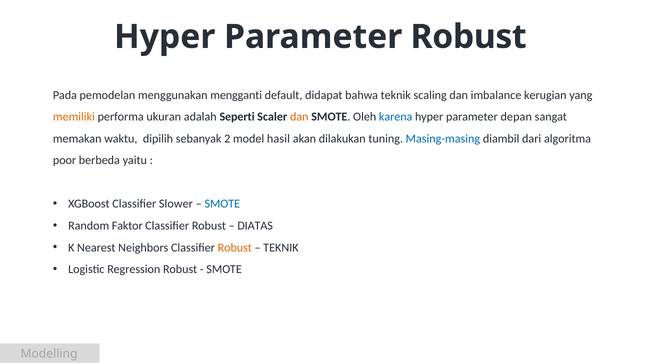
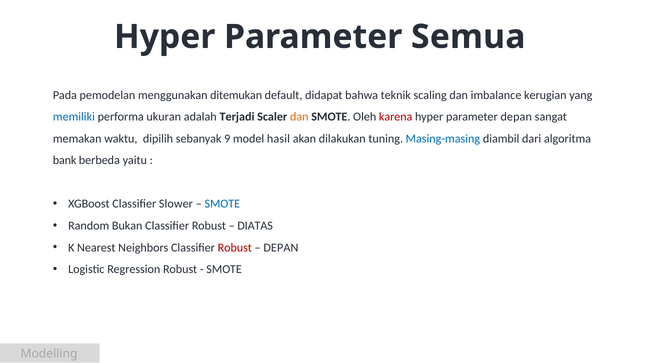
Parameter Robust: Robust -> Semua
mengganti: mengganti -> ditemukan
memiliki colour: orange -> blue
Seperti: Seperti -> Terjadi
karena colour: blue -> red
2: 2 -> 9
poor: poor -> bank
Faktor: Faktor -> Bukan
Robust at (235, 248) colour: orange -> red
TEKNIK at (281, 248): TEKNIK -> DEPAN
